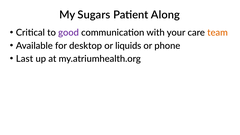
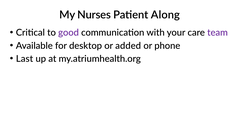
Sugars: Sugars -> Nurses
team colour: orange -> purple
liquids: liquids -> added
